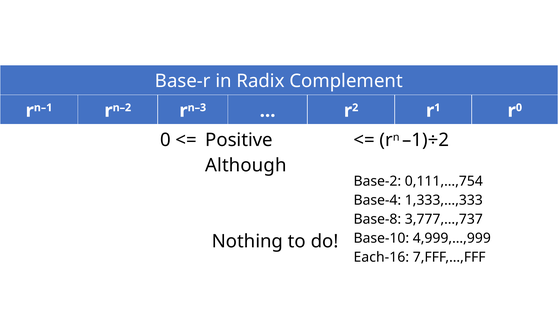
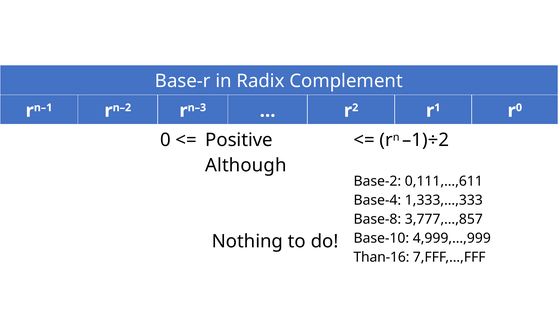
0,111,…,754: 0,111,…,754 -> 0,111,…,611
3,777,…,737: 3,777,…,737 -> 3,777,…,857
Each-16: Each-16 -> Than-16
